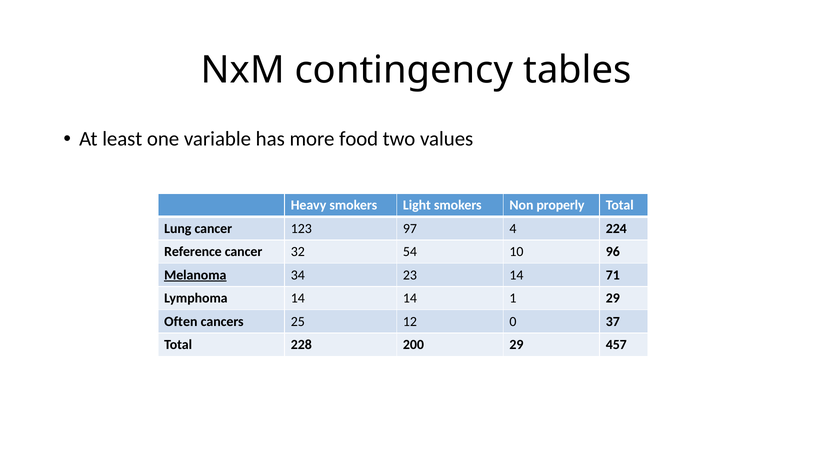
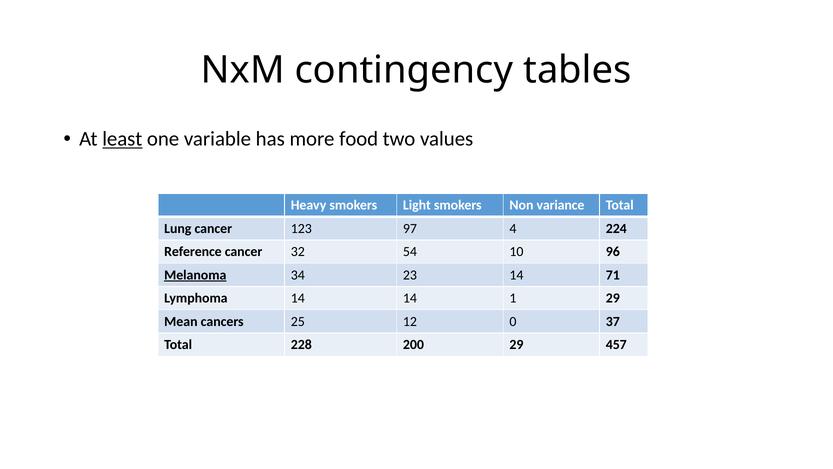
least underline: none -> present
properly: properly -> variance
Often: Often -> Mean
